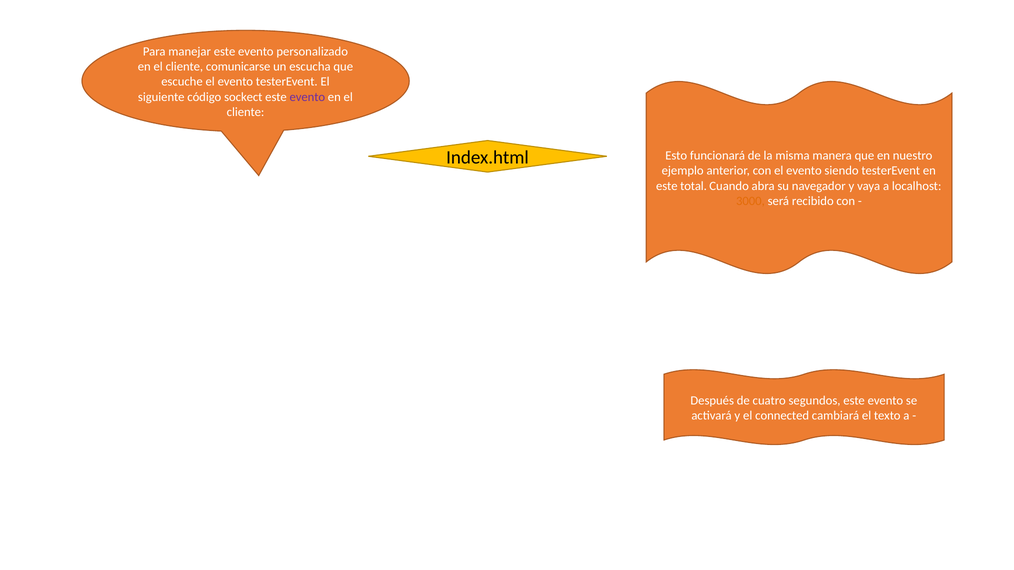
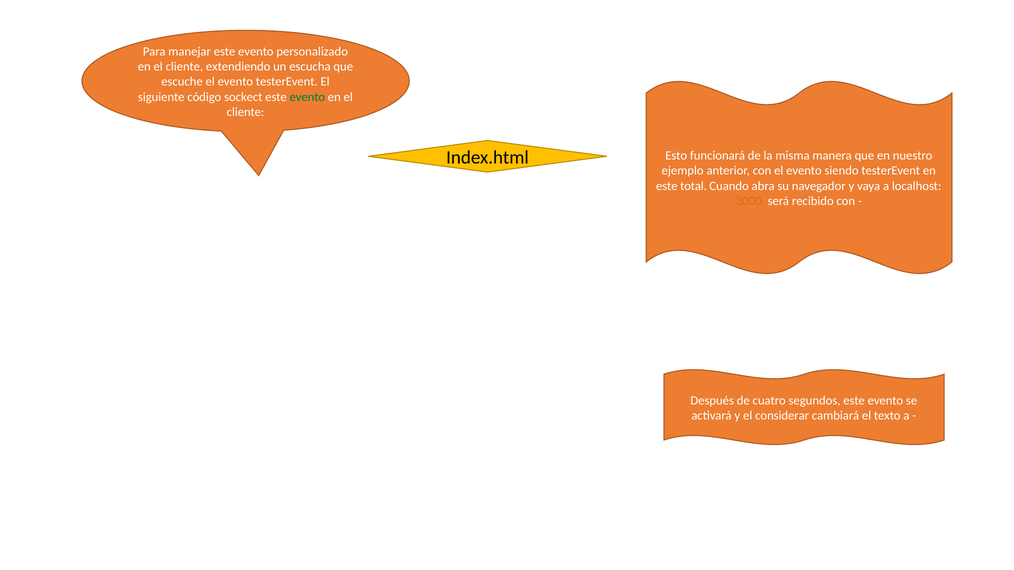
comunicarse: comunicarse -> extendiendo
evento at (307, 97) colour: purple -> green
connected: connected -> considerar
